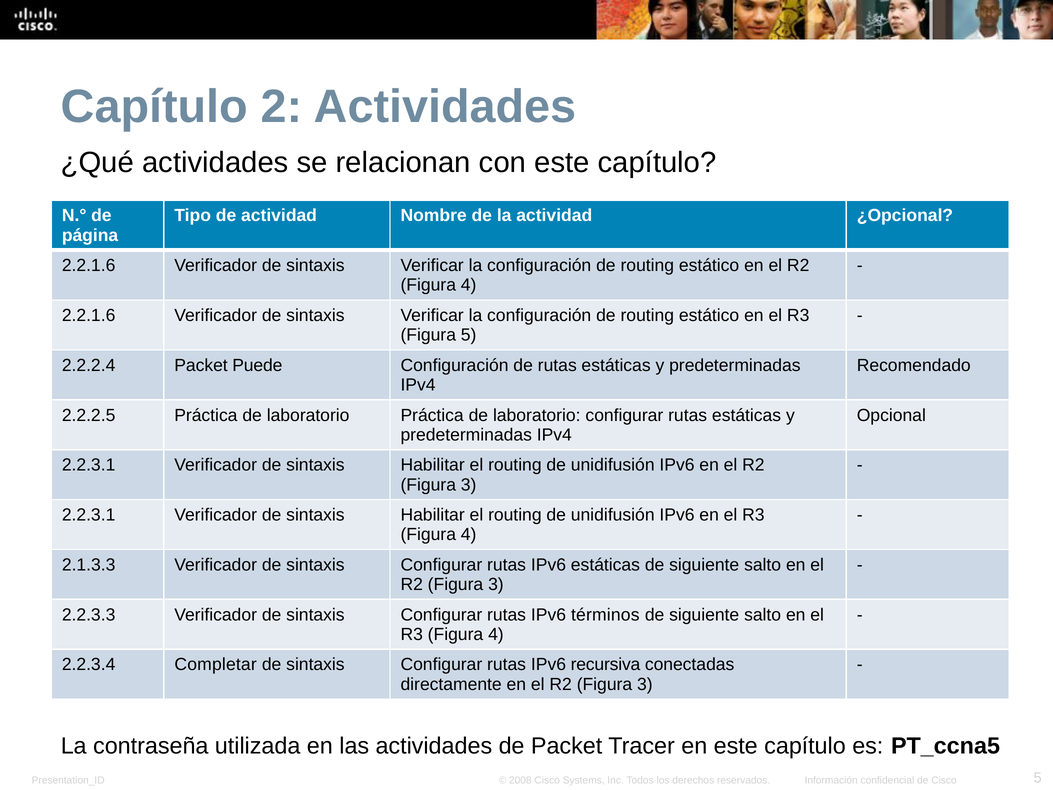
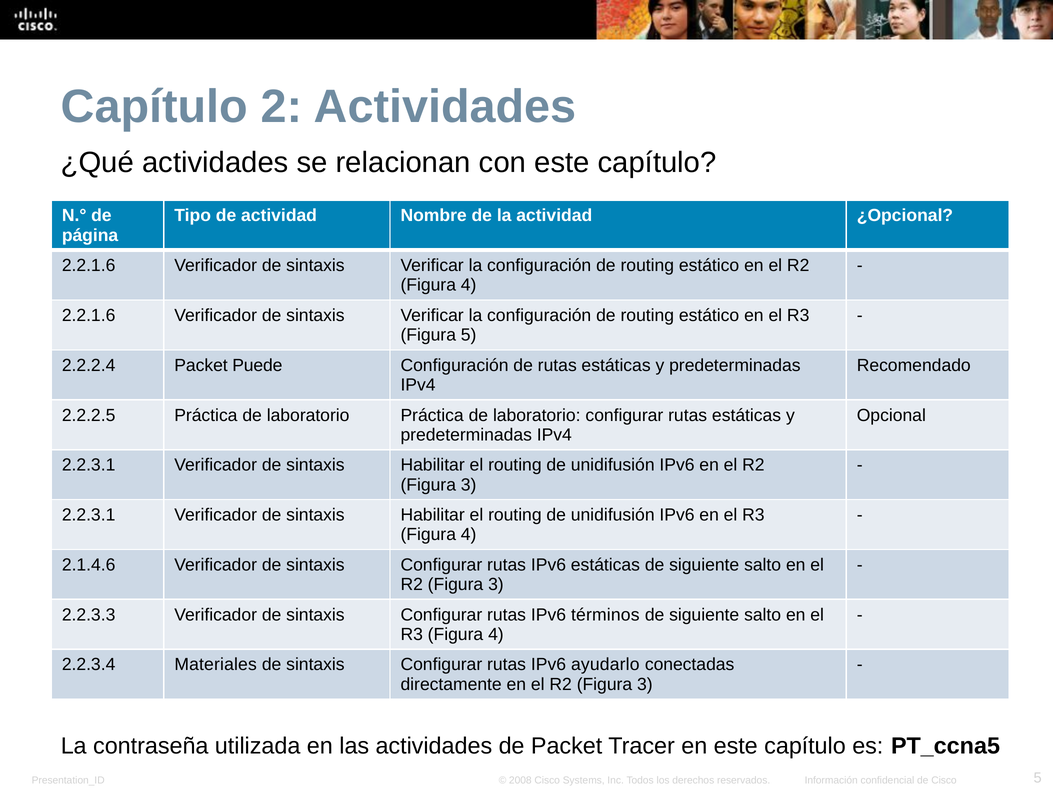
2.1.3.3: 2.1.3.3 -> 2.1.4.6
Completar: Completar -> Materiales
recursiva: recursiva -> ayudarlo
